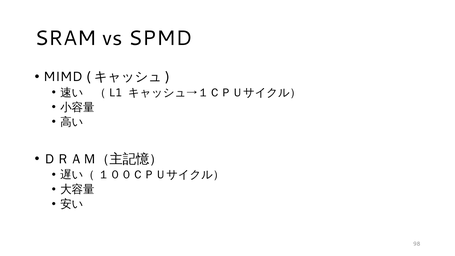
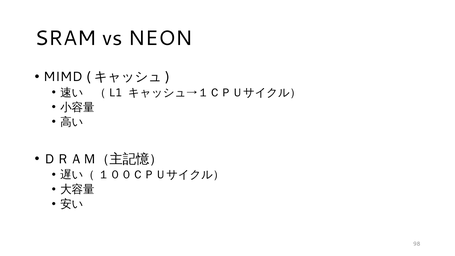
SPMD: SPMD -> NEON
